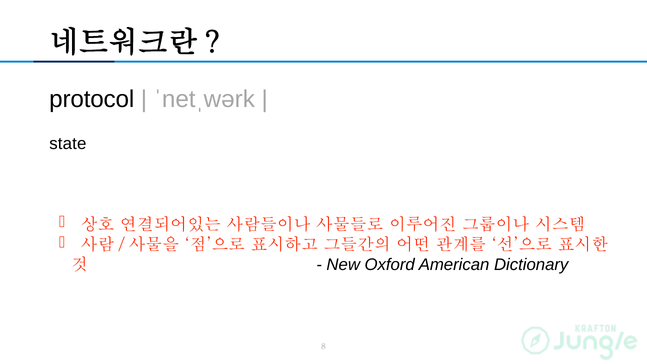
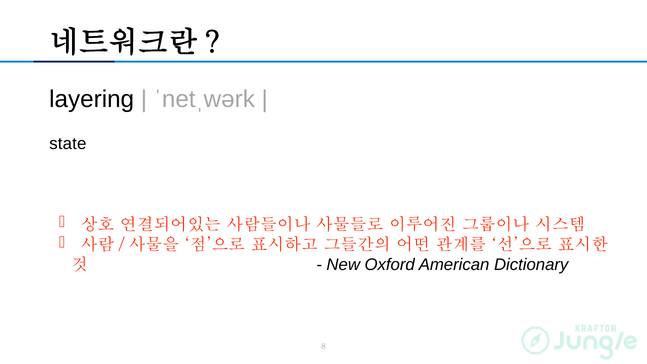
protocol: protocol -> layering
